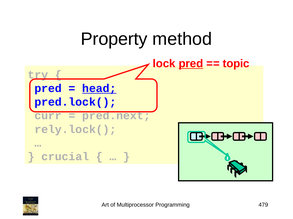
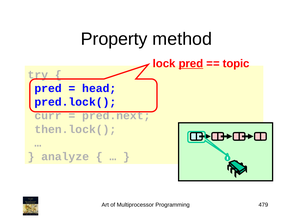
head underline: present -> none
rely.lock(: rely.lock( -> then.lock(
crucial: crucial -> analyze
